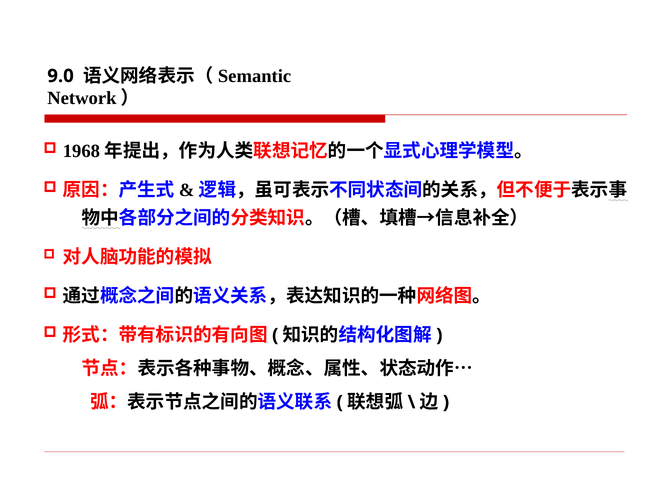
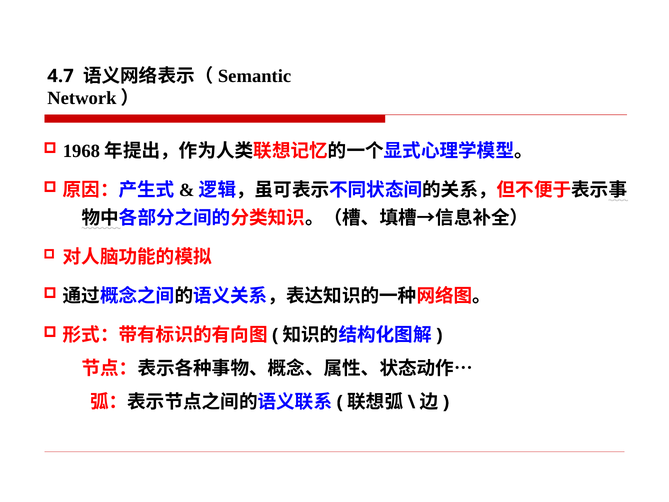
9.0: 9.0 -> 4.7
